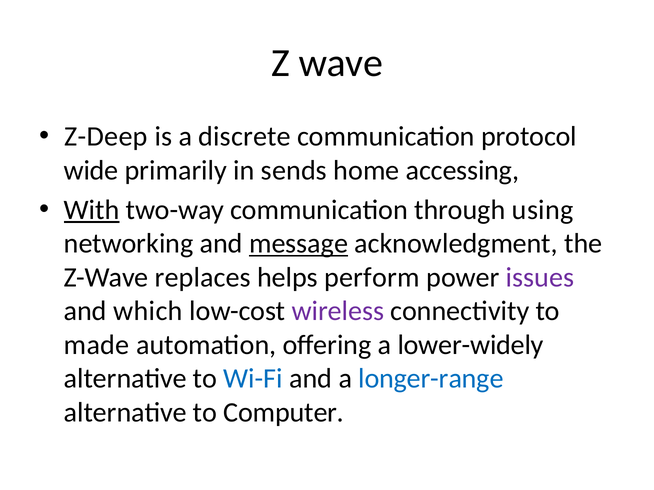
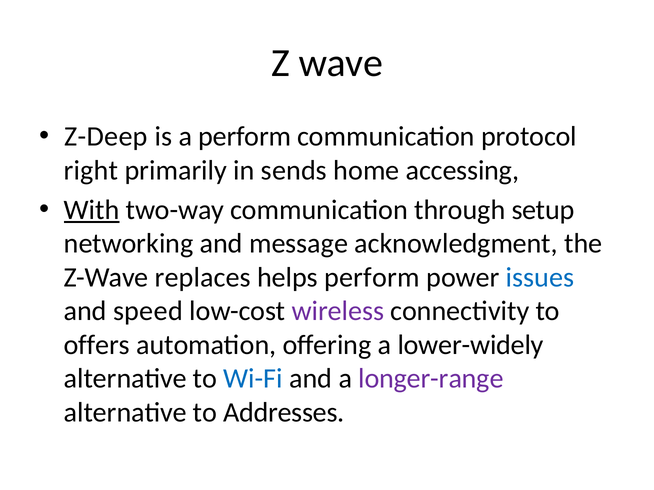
a discrete: discrete -> perform
wide: wide -> right
using: using -> setup
message underline: present -> none
issues colour: purple -> blue
which: which -> speed
made: made -> offers
longer-range colour: blue -> purple
Computer: Computer -> Addresses
